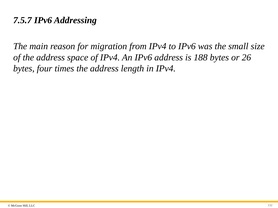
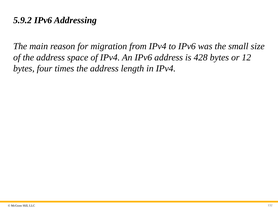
7.5.7: 7.5.7 -> 5.9.2
188: 188 -> 428
26: 26 -> 12
